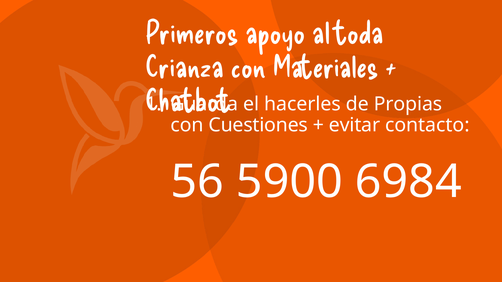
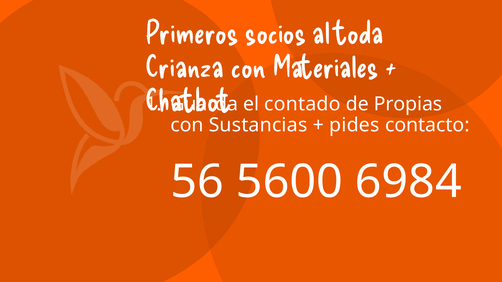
apoyo: apoyo -> socios
hacerles: hacerles -> contado
Cuestiones: Cuestiones -> Sustancias
evitar: evitar -> pides
5900: 5900 -> 5600
